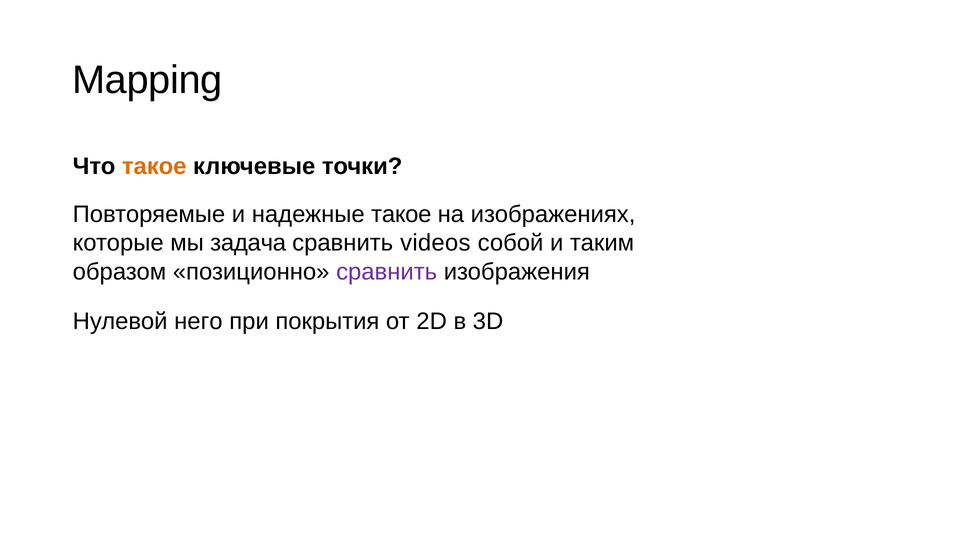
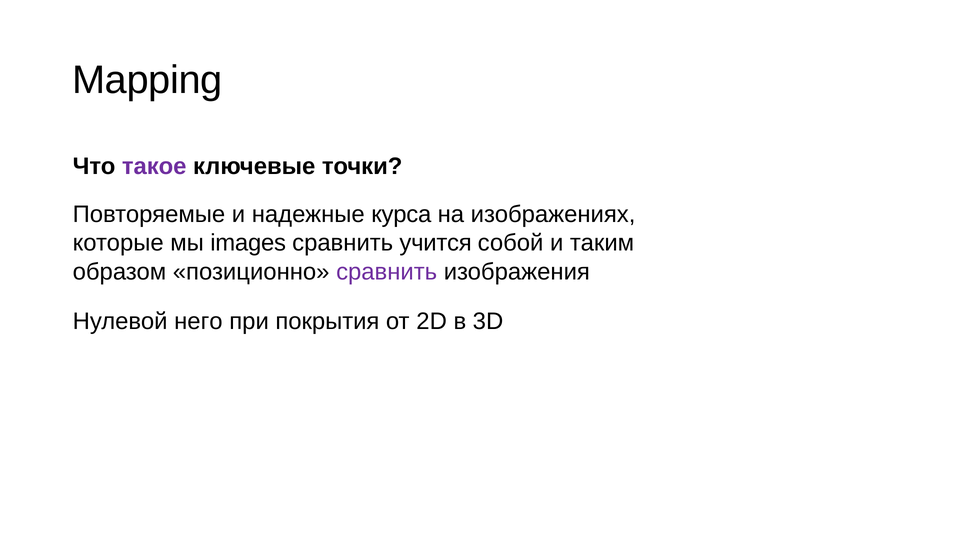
такое at (154, 166) colour: orange -> purple
надежные такое: такое -> курса
задача: задача -> images
videos: videos -> учится
